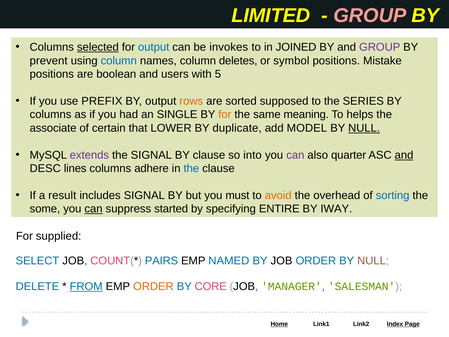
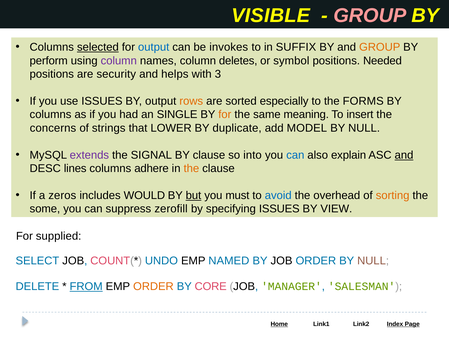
LIMITED: LIMITED -> VISIBLE
JOINED: JOINED -> SUFFIX
GROUP at (380, 47) colour: purple -> orange
prevent: prevent -> perform
column at (119, 61) colour: blue -> purple
Mistake: Mistake -> Needed
boolean: boolean -> security
users: users -> helps
5: 5 -> 3
use PREFIX: PREFIX -> ISSUES
supposed: supposed -> especially
SERIES: SERIES -> FORMS
helps: helps -> insert
associate: associate -> concerns
certain: certain -> strings
NULL at (364, 128) underline: present -> none
can at (295, 155) colour: purple -> blue
quarter: quarter -> explain
the at (191, 168) colour: blue -> orange
result: result -> zeros
includes SIGNAL: SIGNAL -> WOULD
but underline: none -> present
avoid colour: orange -> blue
sorting colour: blue -> orange
can at (93, 209) underline: present -> none
started: started -> zerofill
specifying ENTIRE: ENTIRE -> ISSUES
IWAY: IWAY -> VIEW
PAIRS: PAIRS -> UNDO
